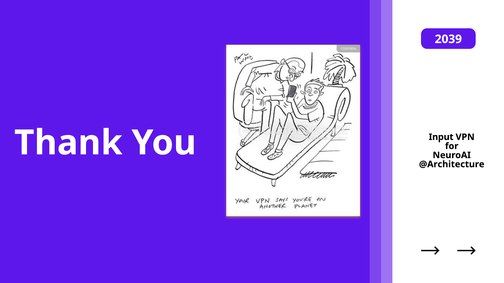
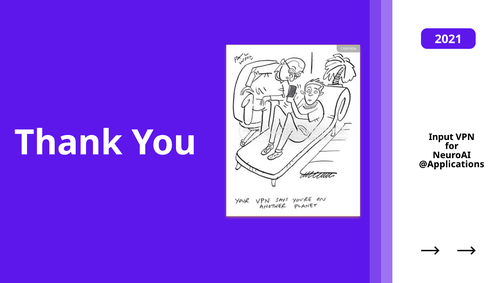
2039: 2039 -> 2021
@Architecture: @Architecture -> @Applications
